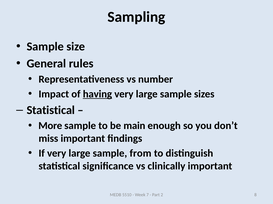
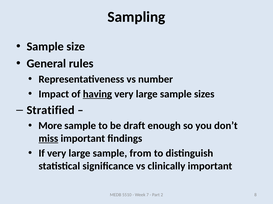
Statistical at (51, 110): Statistical -> Stratified
main: main -> draft
miss underline: none -> present
